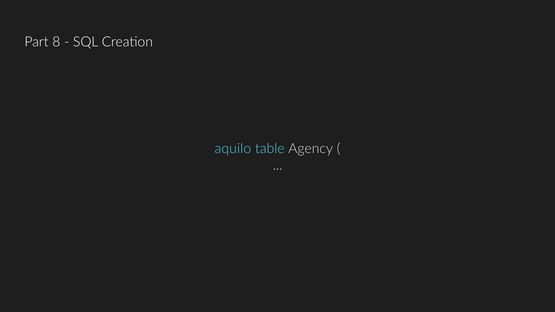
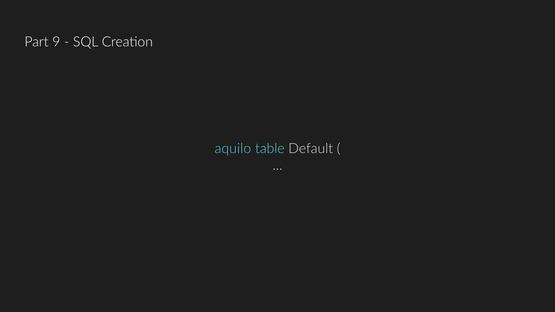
8: 8 -> 9
Agency: Agency -> Default
